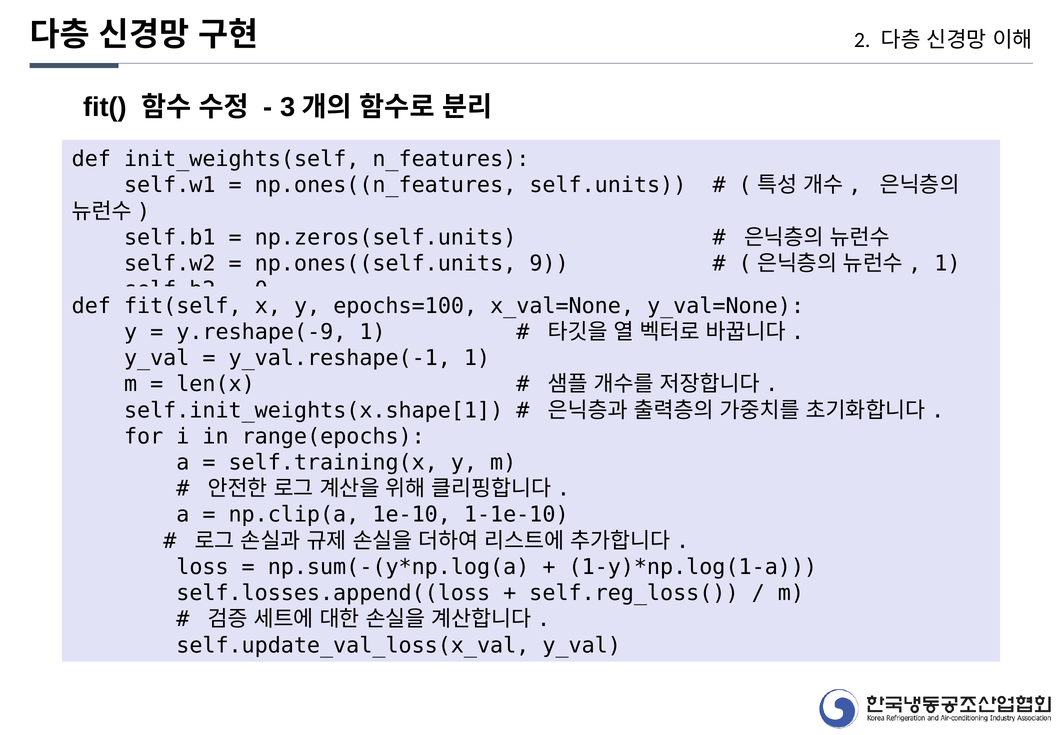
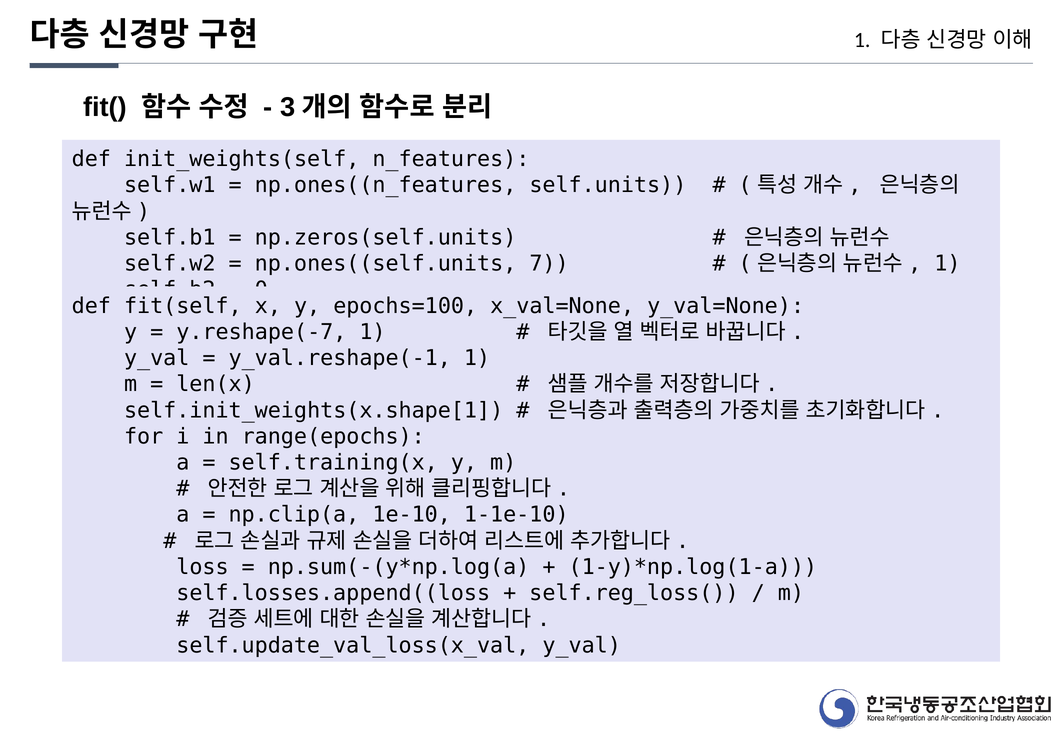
2 at (862, 40): 2 -> 1
9: 9 -> 7
y.reshape(-9: y.reshape(-9 -> y.reshape(-7
